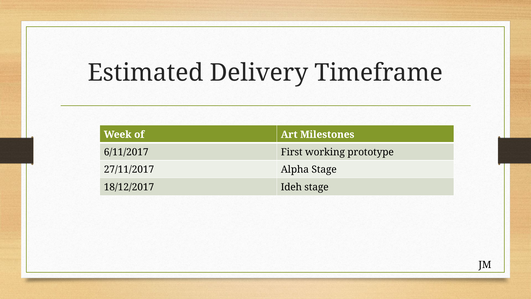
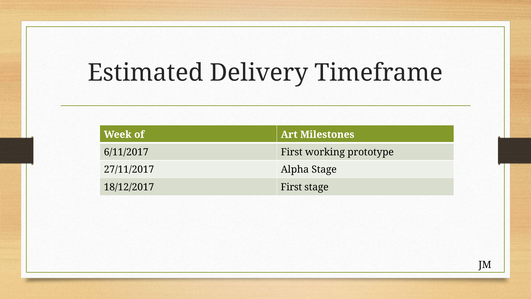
18/12/2017 Ideh: Ideh -> First
